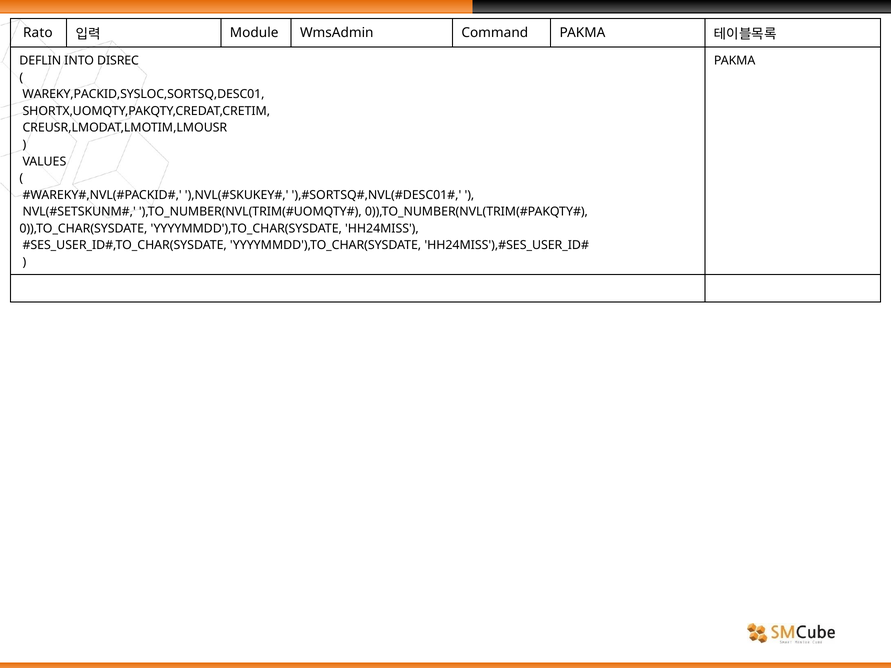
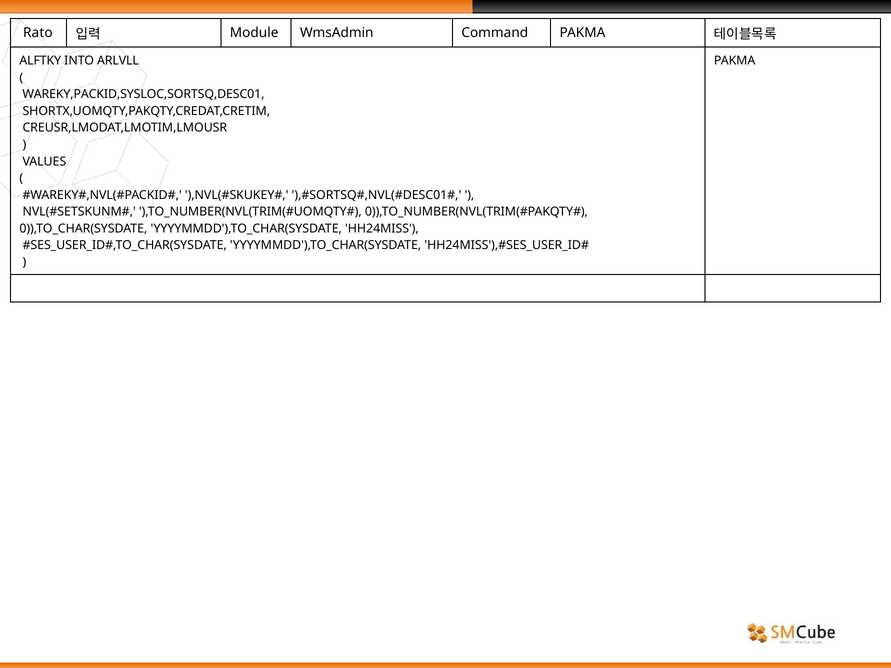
DEFLIN: DEFLIN -> ALFTKY
DISREC: DISREC -> ARLVLL
